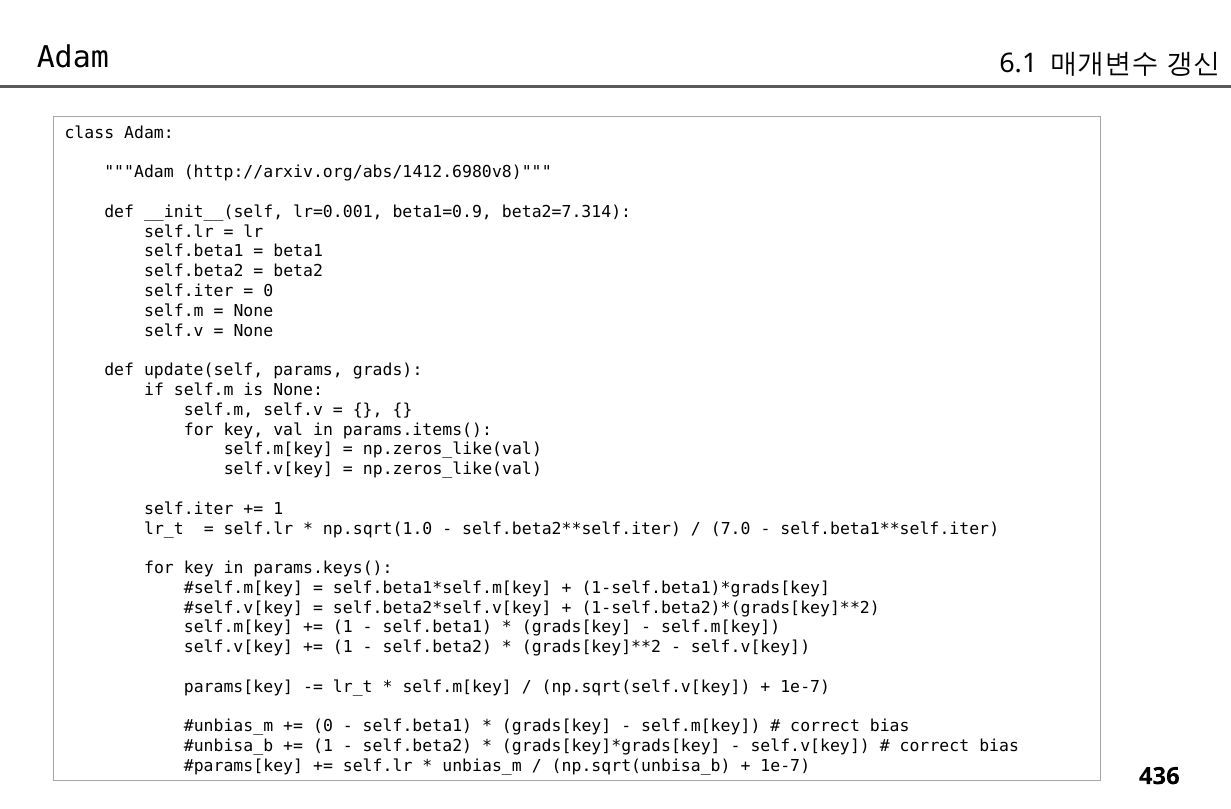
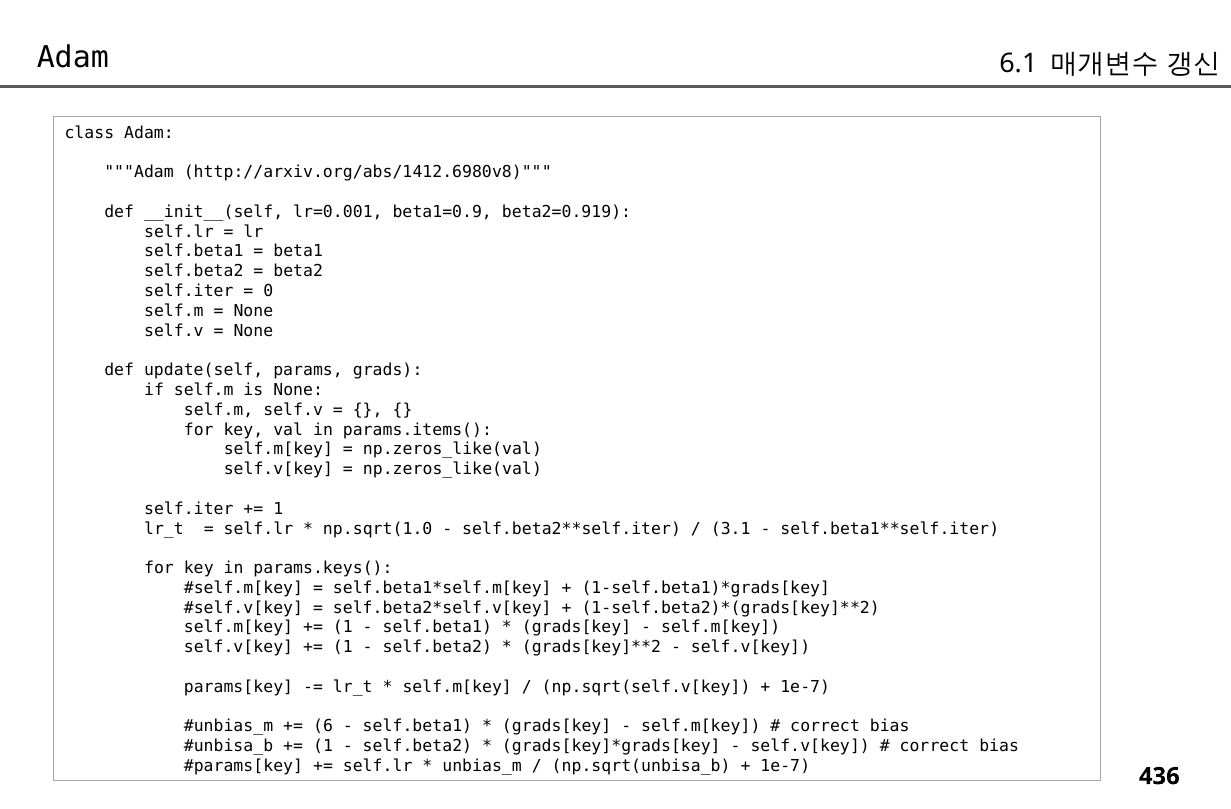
beta2=7.314: beta2=7.314 -> beta2=0.919
7.0: 7.0 -> 3.1
0 at (323, 726): 0 -> 6
